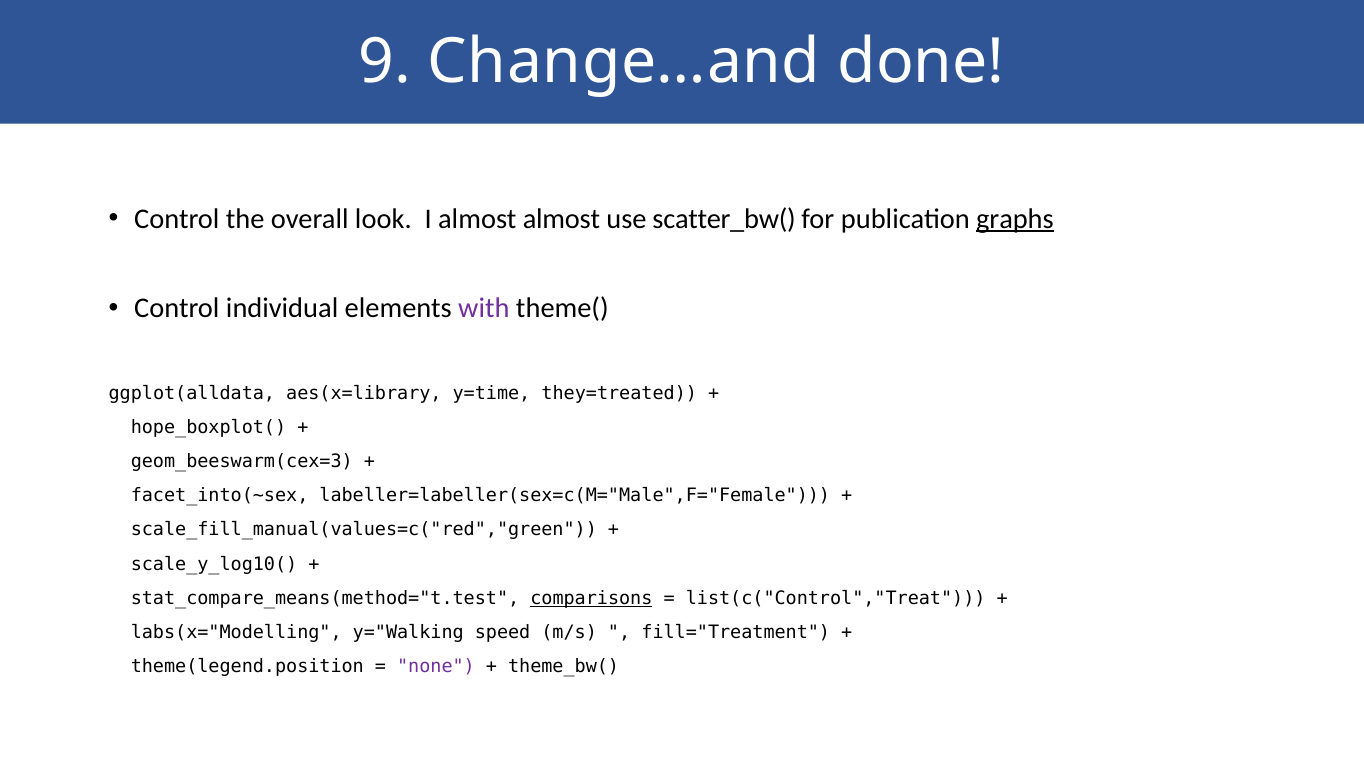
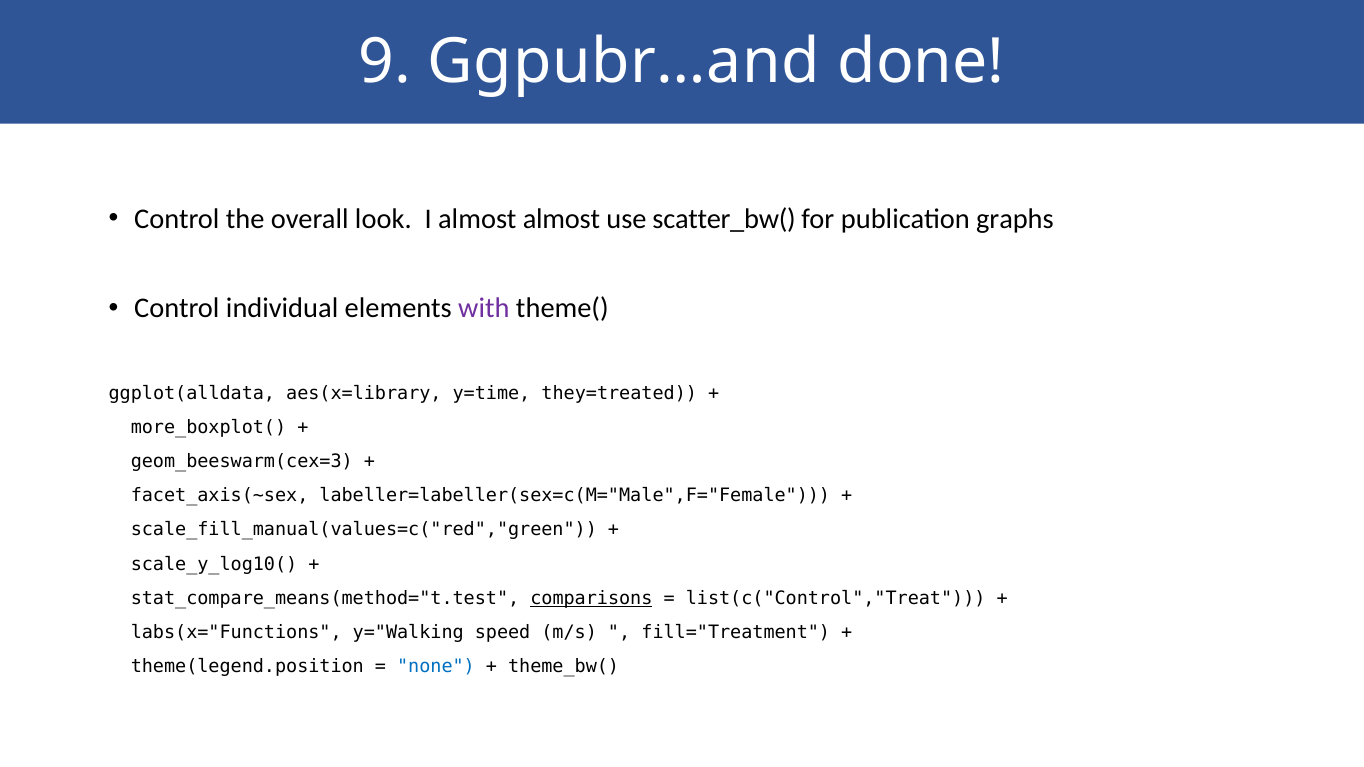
Change…and: Change…and -> Ggpubr…and
graphs underline: present -> none
hope_boxplot(: hope_boxplot( -> more_boxplot(
facet_into(~sex: facet_into(~sex -> facet_axis(~sex
labs(x="Modelling: labs(x="Modelling -> labs(x="Functions
none colour: purple -> blue
